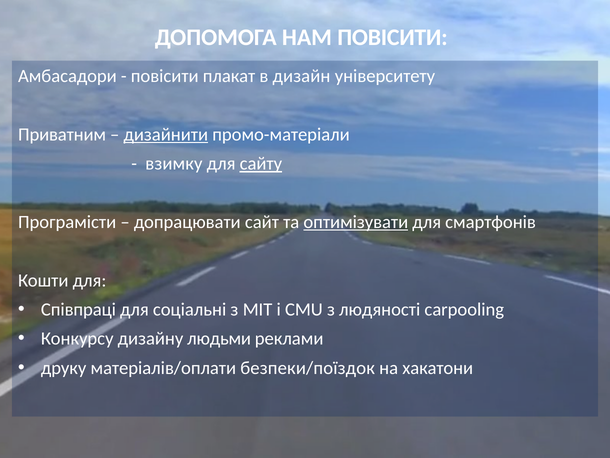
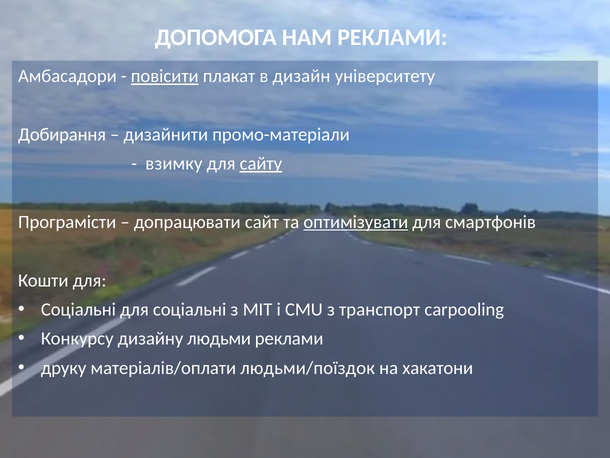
НАМ ПОВІСИТИ: ПОВІСИТИ -> РЕКЛАМИ
повісити at (165, 76) underline: none -> present
Приватним: Приватним -> Добирання
дизайнити underline: present -> none
Співпраці at (78, 309): Співпраці -> Соціальні
людяності: людяності -> транспорт
безпеки/поїздок: безпеки/поїздок -> людьми/поїздок
